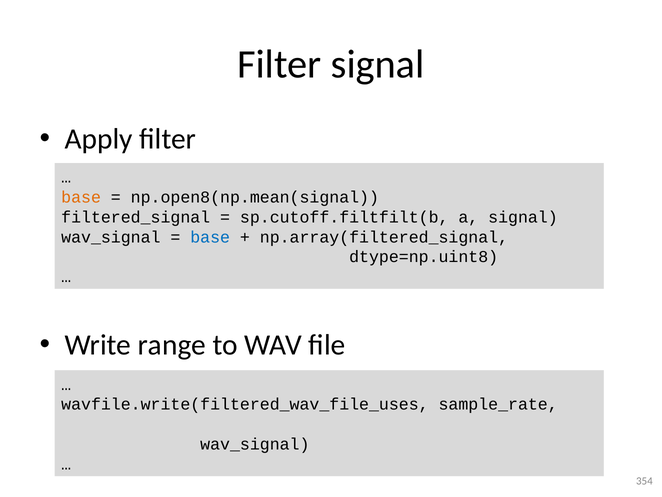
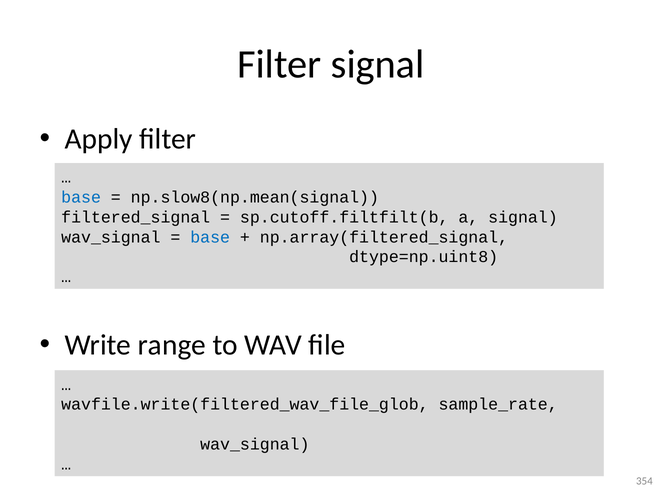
base at (81, 197) colour: orange -> blue
np.open8(np.mean(signal: np.open8(np.mean(signal -> np.slow8(np.mean(signal
wavfile.write(filtered_wav_file_uses: wavfile.write(filtered_wav_file_uses -> wavfile.write(filtered_wav_file_glob
